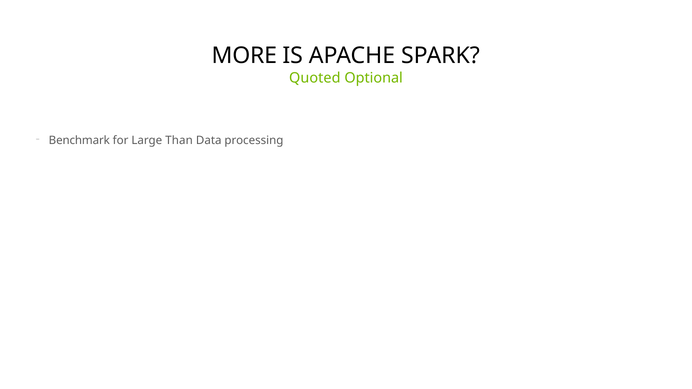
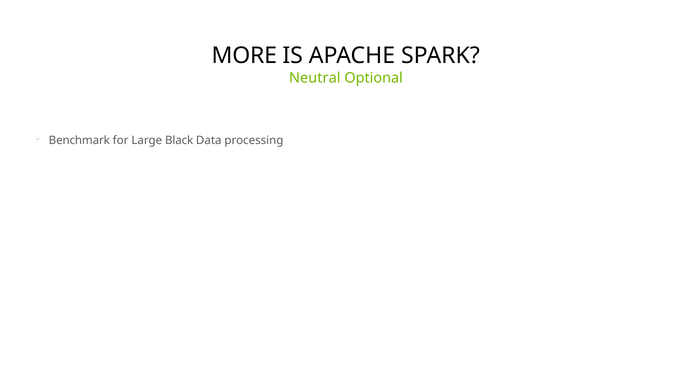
Quoted: Quoted -> Neutral
Than: Than -> Black
